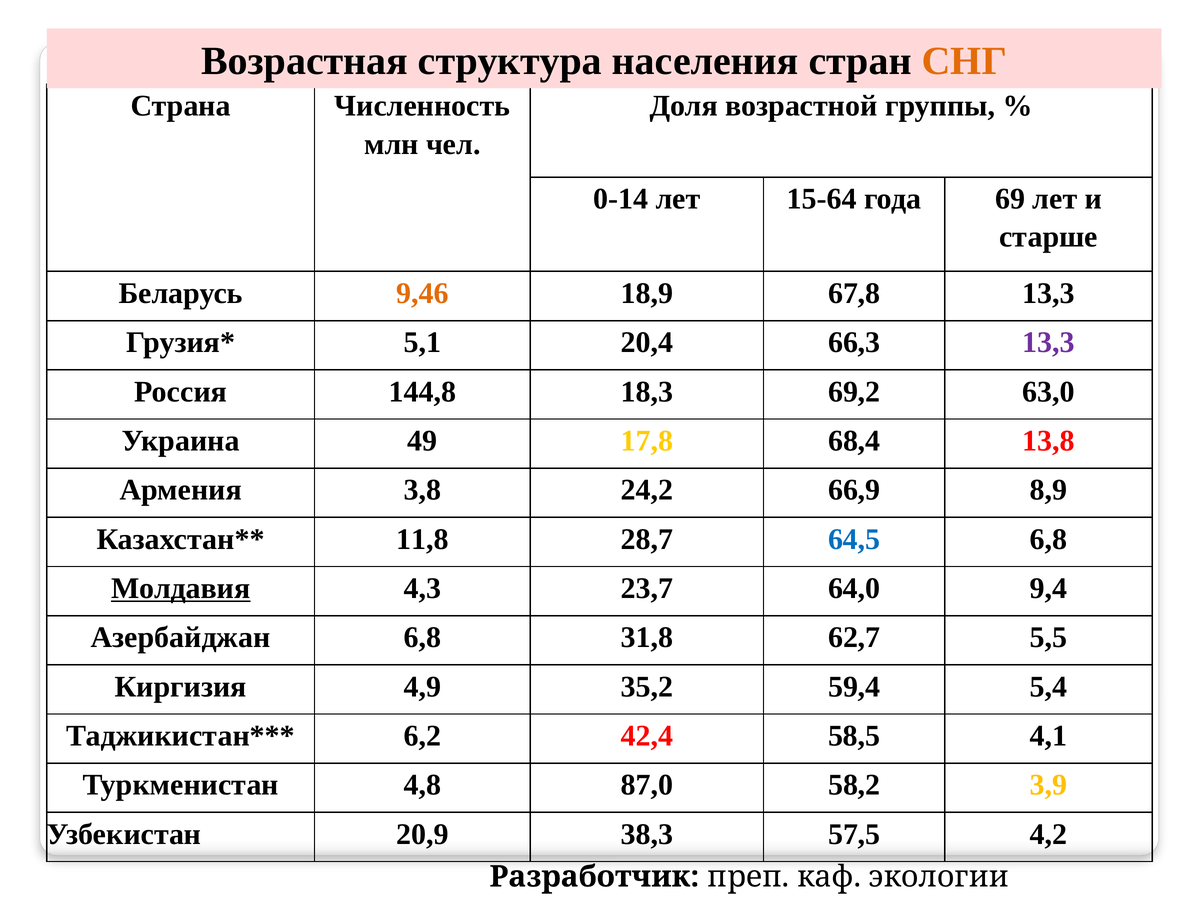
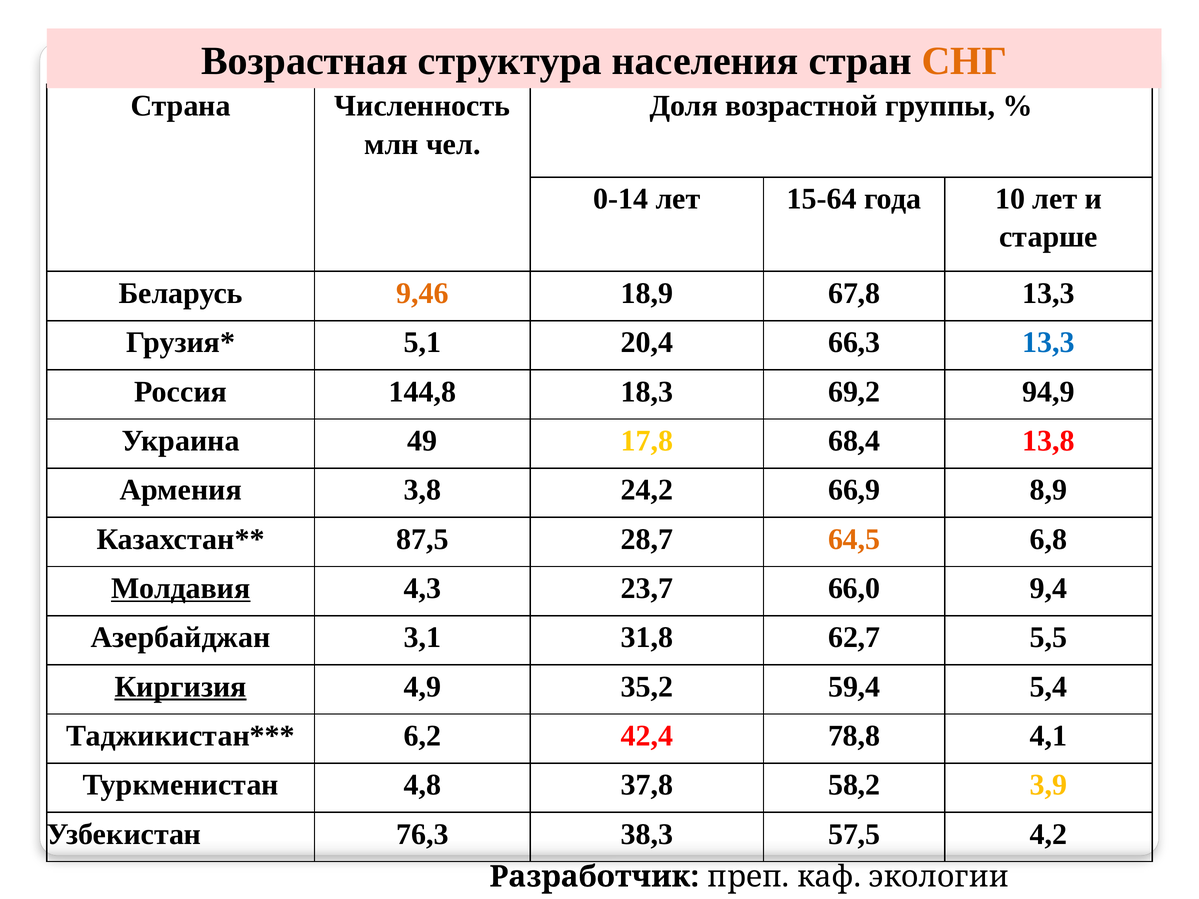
69: 69 -> 10
13,3 at (1048, 343) colour: purple -> blue
63,0: 63,0 -> 94,9
11,8: 11,8 -> 87,5
64,5 colour: blue -> orange
64,0: 64,0 -> 66,0
Азербайджан 6,8: 6,8 -> 3,1
Киргизия underline: none -> present
58,5: 58,5 -> 78,8
87,0: 87,0 -> 37,8
20,9: 20,9 -> 76,3
